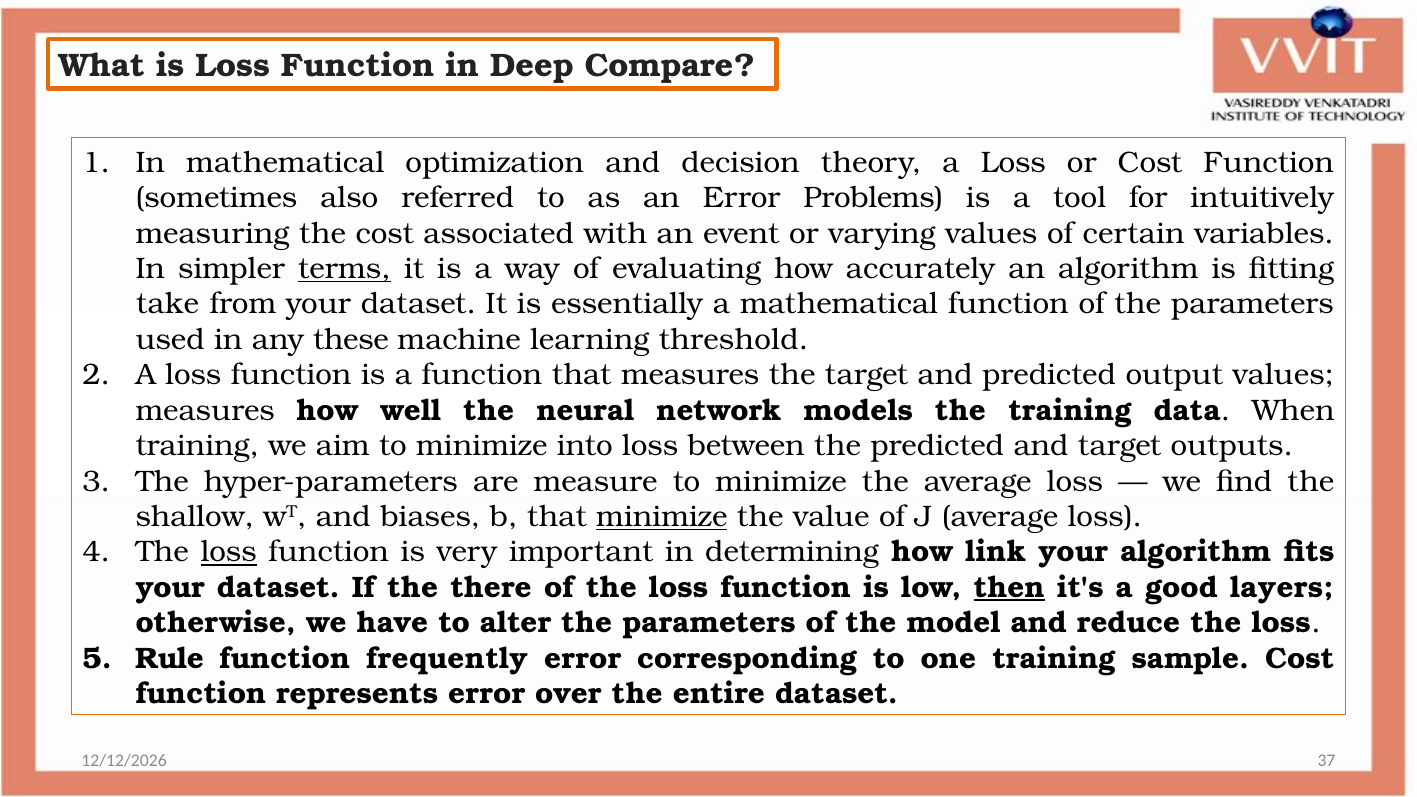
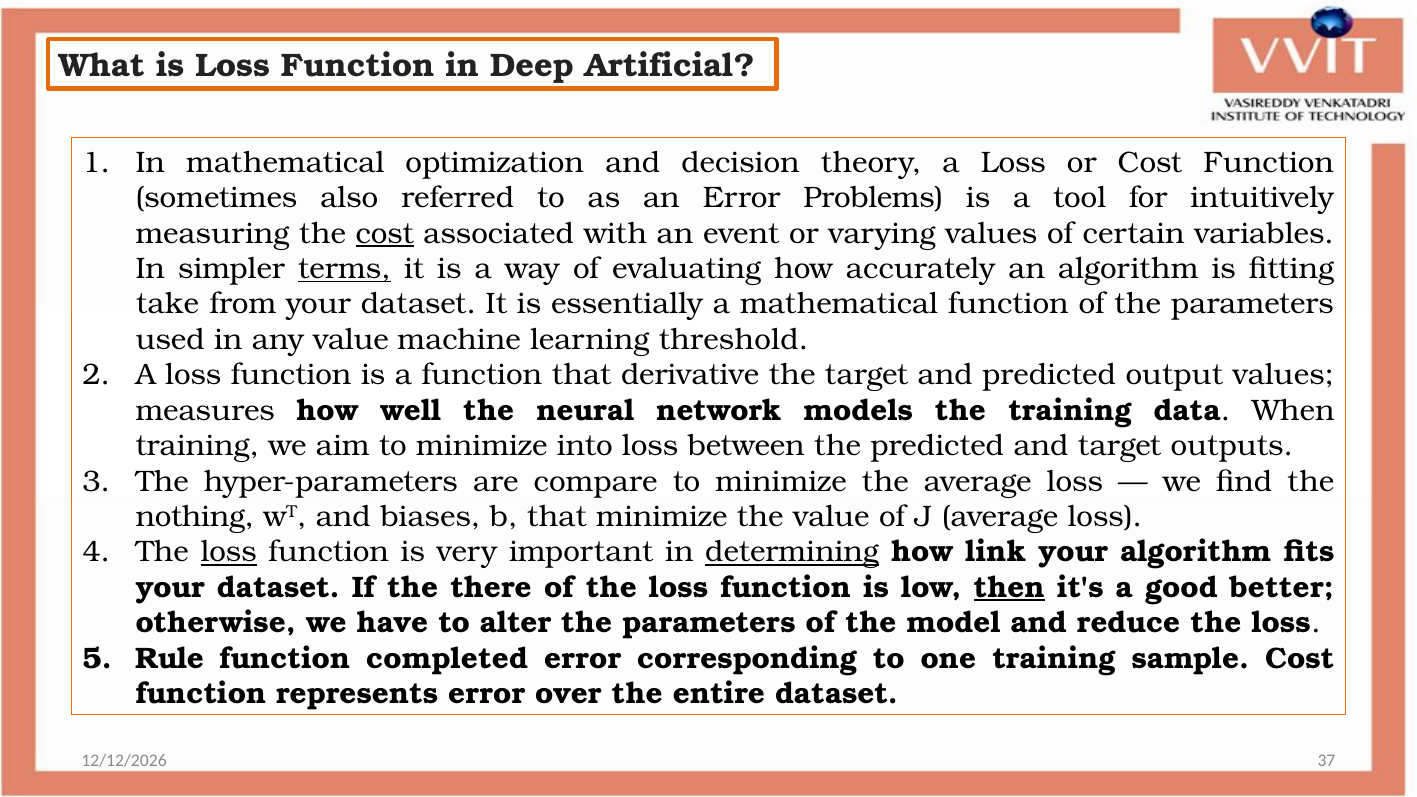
Compare: Compare -> Artificial
cost at (385, 233) underline: none -> present
any these: these -> value
that measures: measures -> derivative
measure: measure -> compare
shallow: shallow -> nothing
minimize at (662, 517) underline: present -> none
determining underline: none -> present
layers: layers -> better
frequently: frequently -> completed
